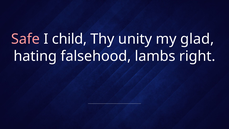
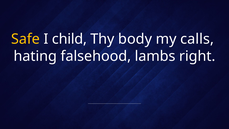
Safe colour: pink -> yellow
unity: unity -> body
glad: glad -> calls
